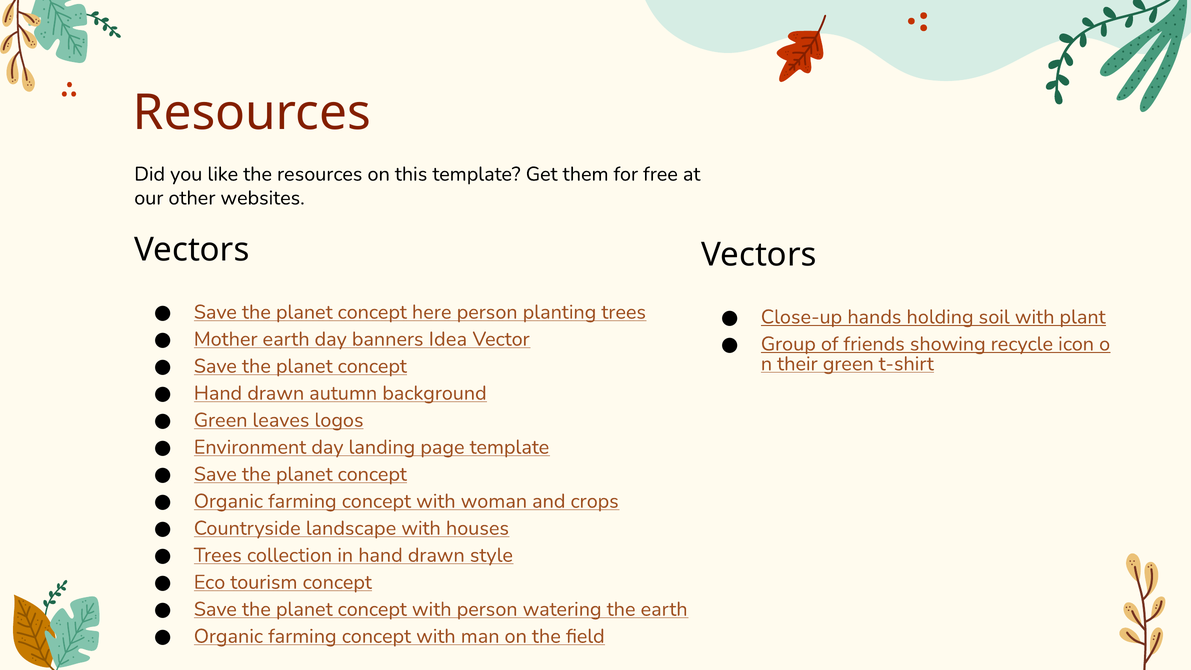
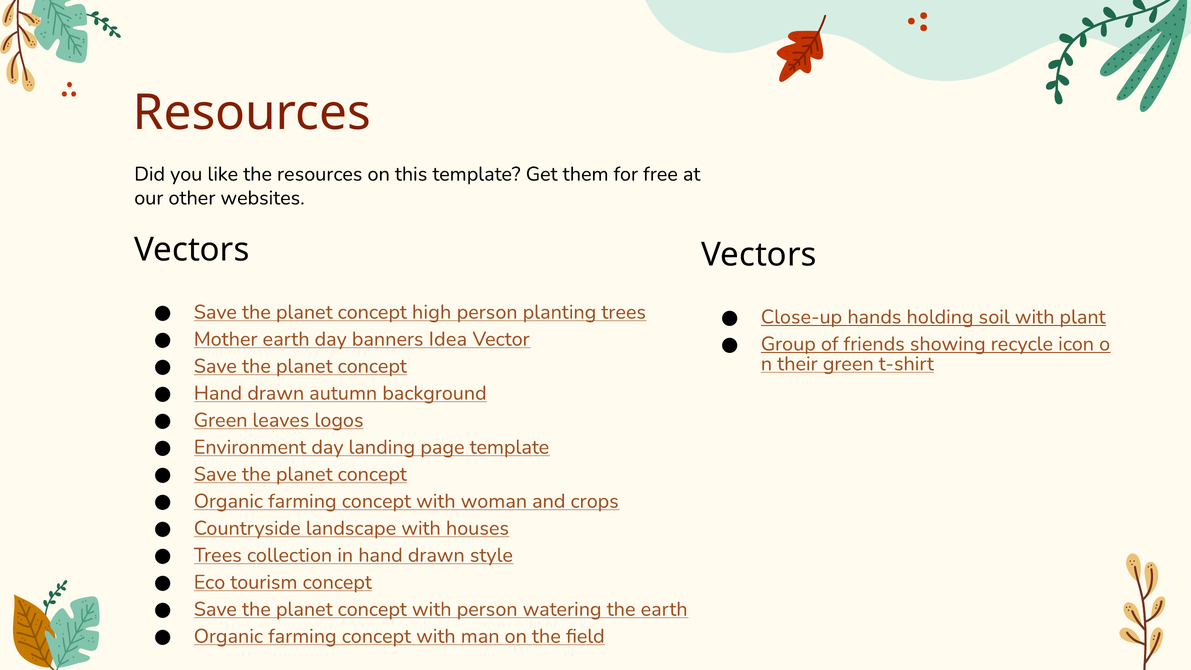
here: here -> high
